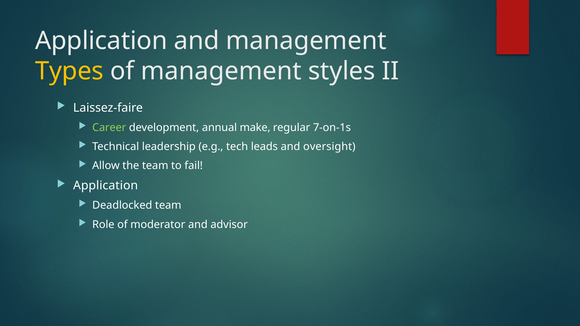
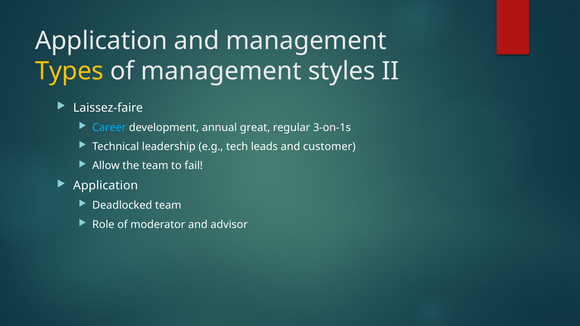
Career colour: light green -> light blue
make: make -> great
7-on-1s: 7-on-1s -> 3-on-1s
oversight: oversight -> customer
